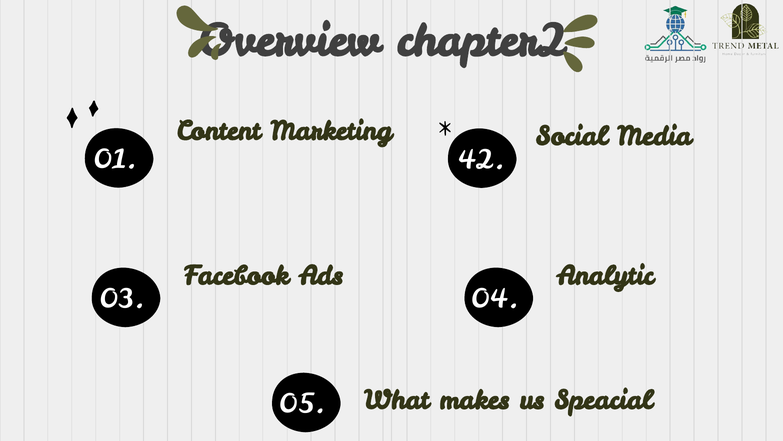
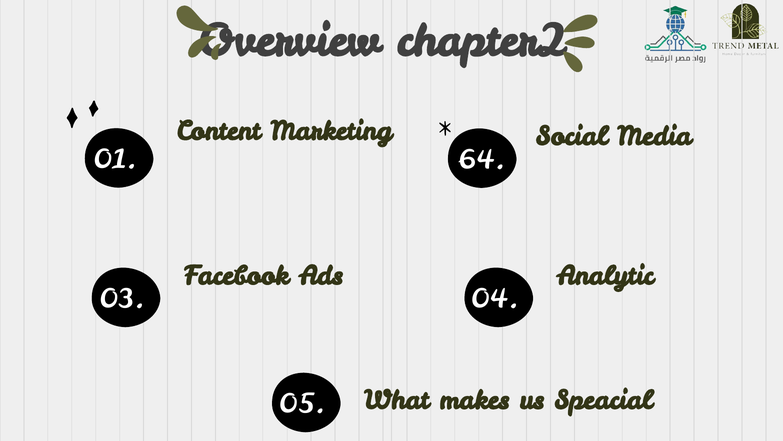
42: 42 -> 64
